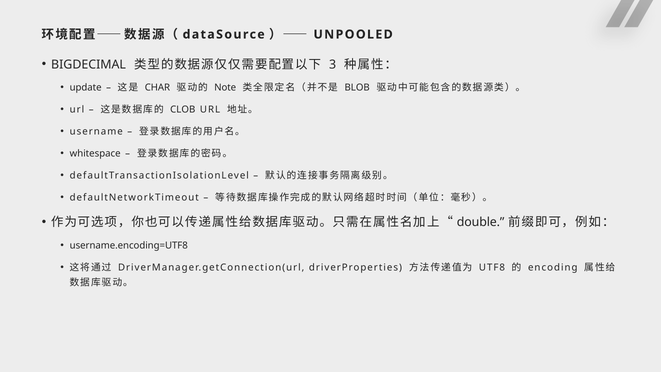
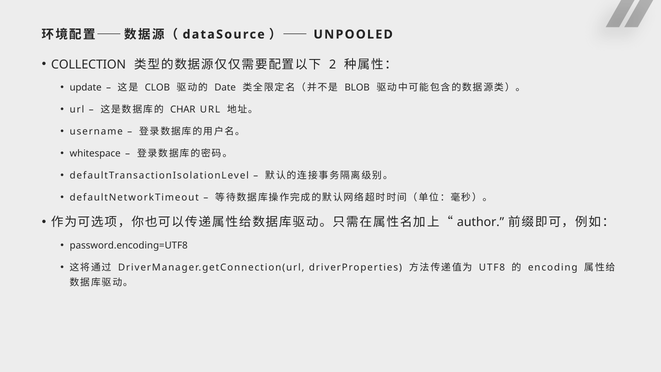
BIGDECIMAL: BIGDECIMAL -> COLLECTION
3: 3 -> 2
CHAR: CHAR -> CLOB
Note: Note -> Date
CLOB: CLOB -> CHAR
double: double -> author
username.encoding=UTF8: username.encoding=UTF8 -> password.encoding=UTF8
